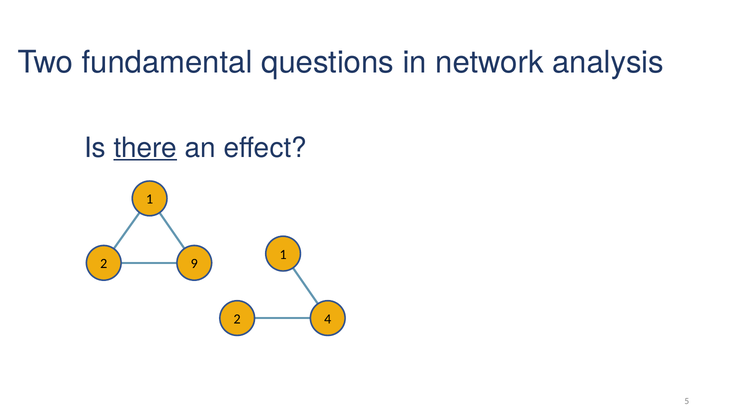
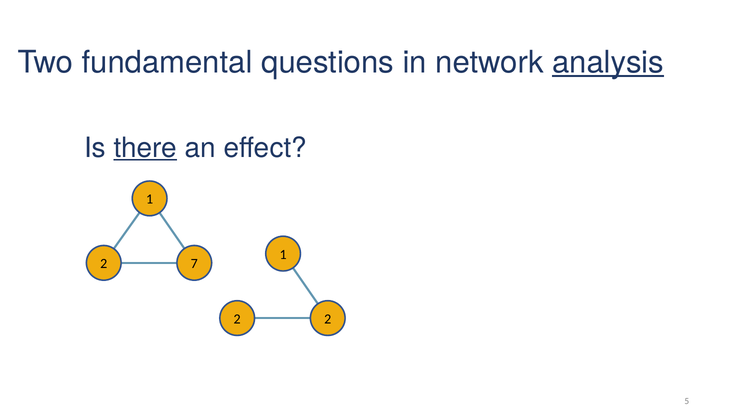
analysis underline: none -> present
9: 9 -> 7
2 4: 4 -> 2
